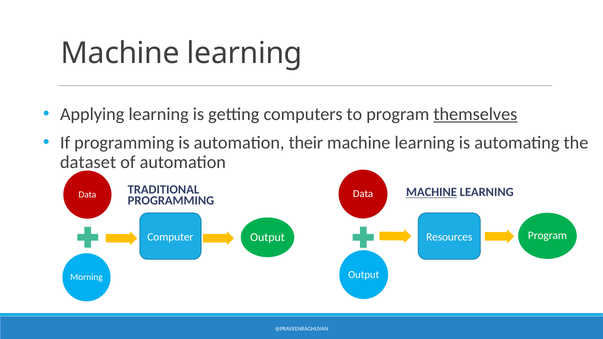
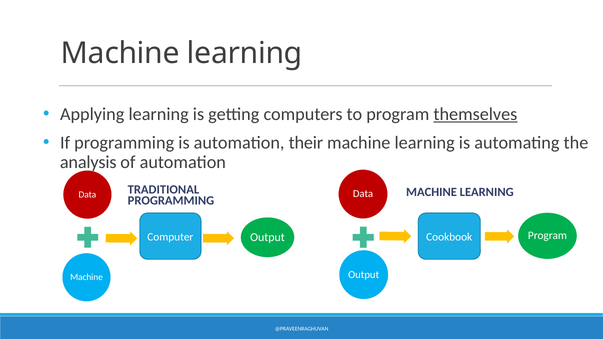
dataset: dataset -> analysis
MACHINE at (431, 192) underline: present -> none
Resources: Resources -> Cookbook
Morning at (86, 277): Morning -> Machine
